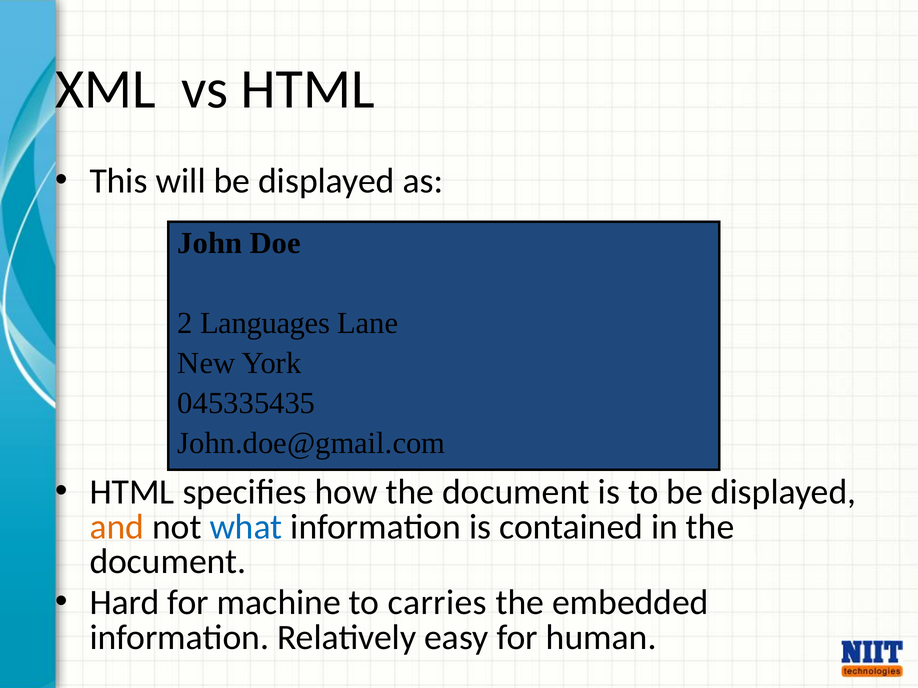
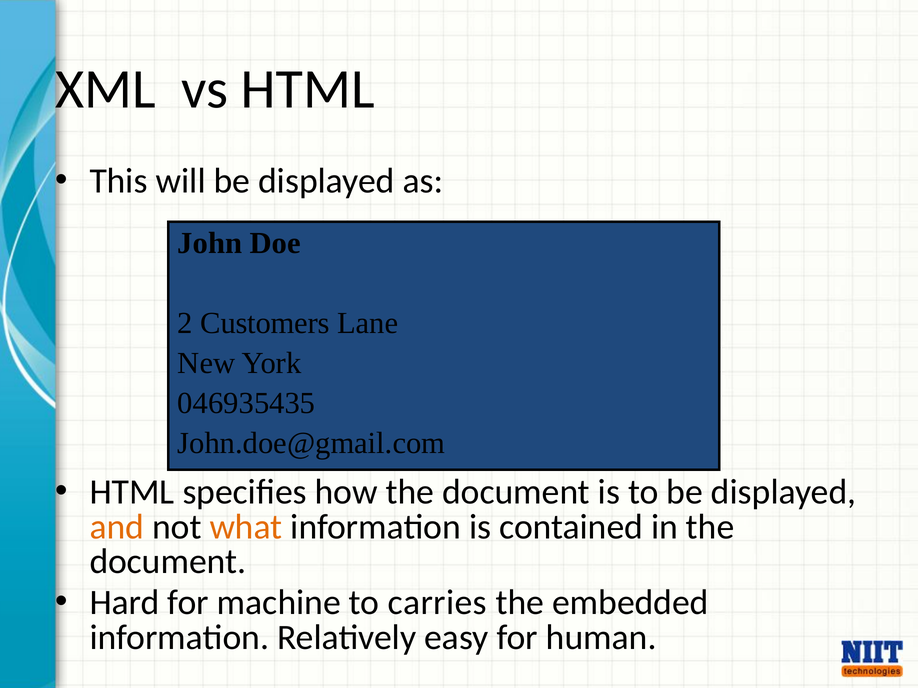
Languages: Languages -> Customers
045335435: 045335435 -> 046935435
what colour: blue -> orange
